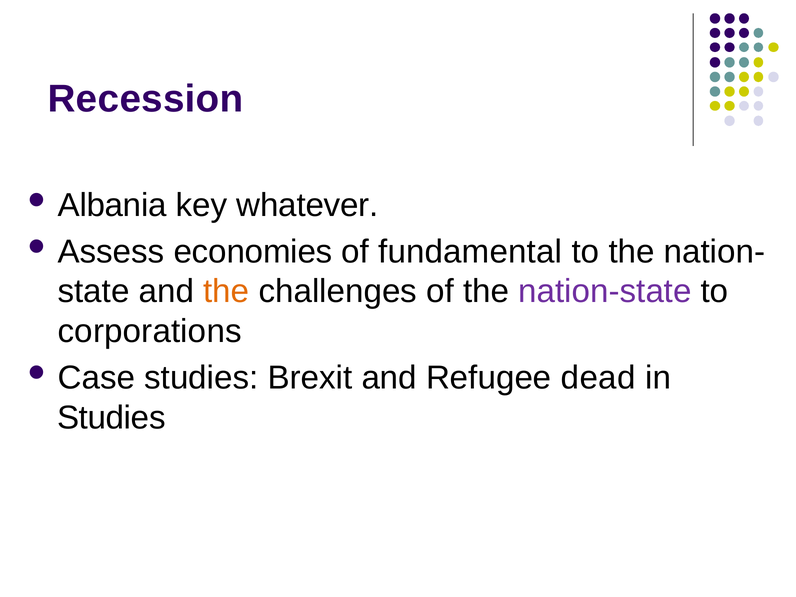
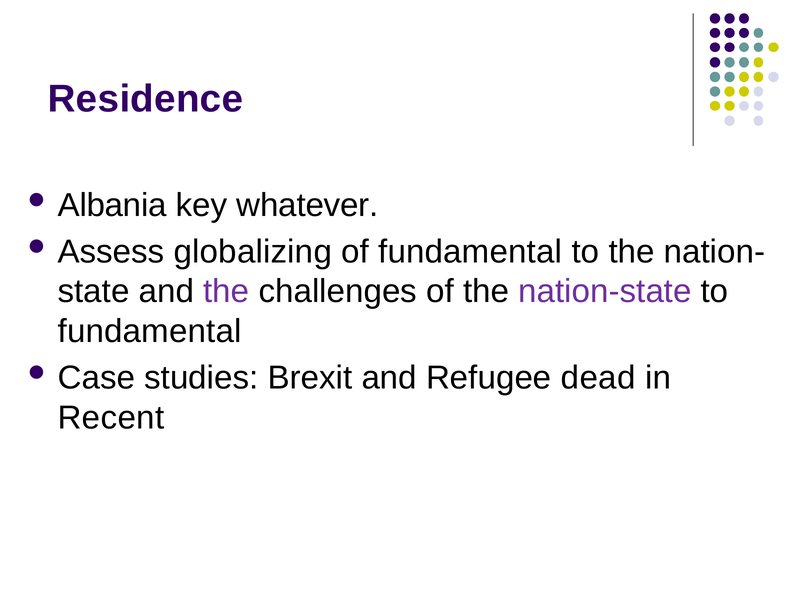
Recession: Recession -> Residence
economies: economies -> globalizing
the at (226, 292) colour: orange -> purple
corporations at (150, 331): corporations -> fundamental
Studies at (111, 418): Studies -> Recent
